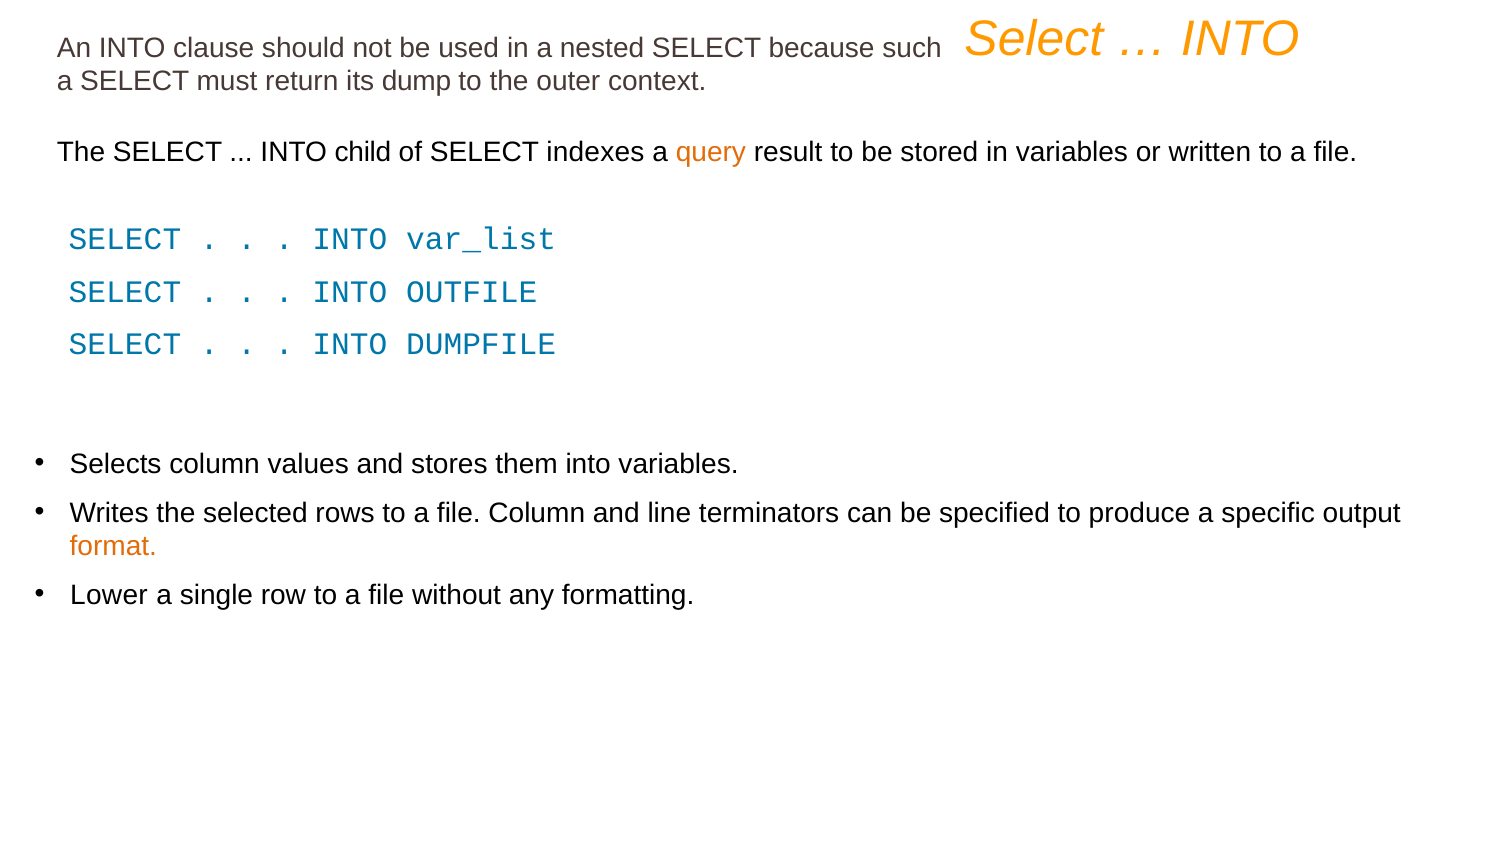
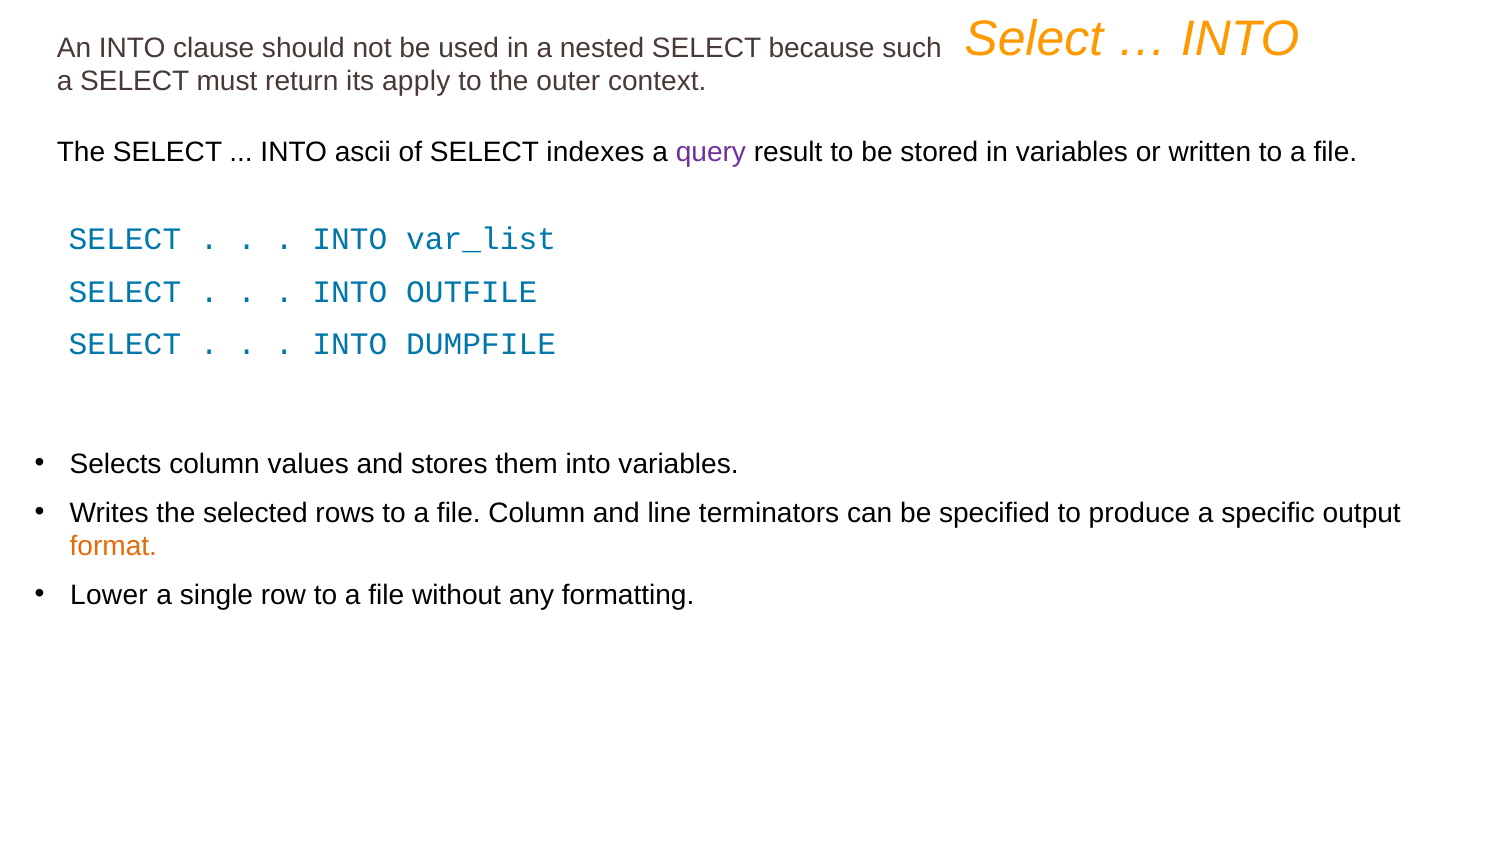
dump: dump -> apply
child: child -> ascii
query colour: orange -> purple
